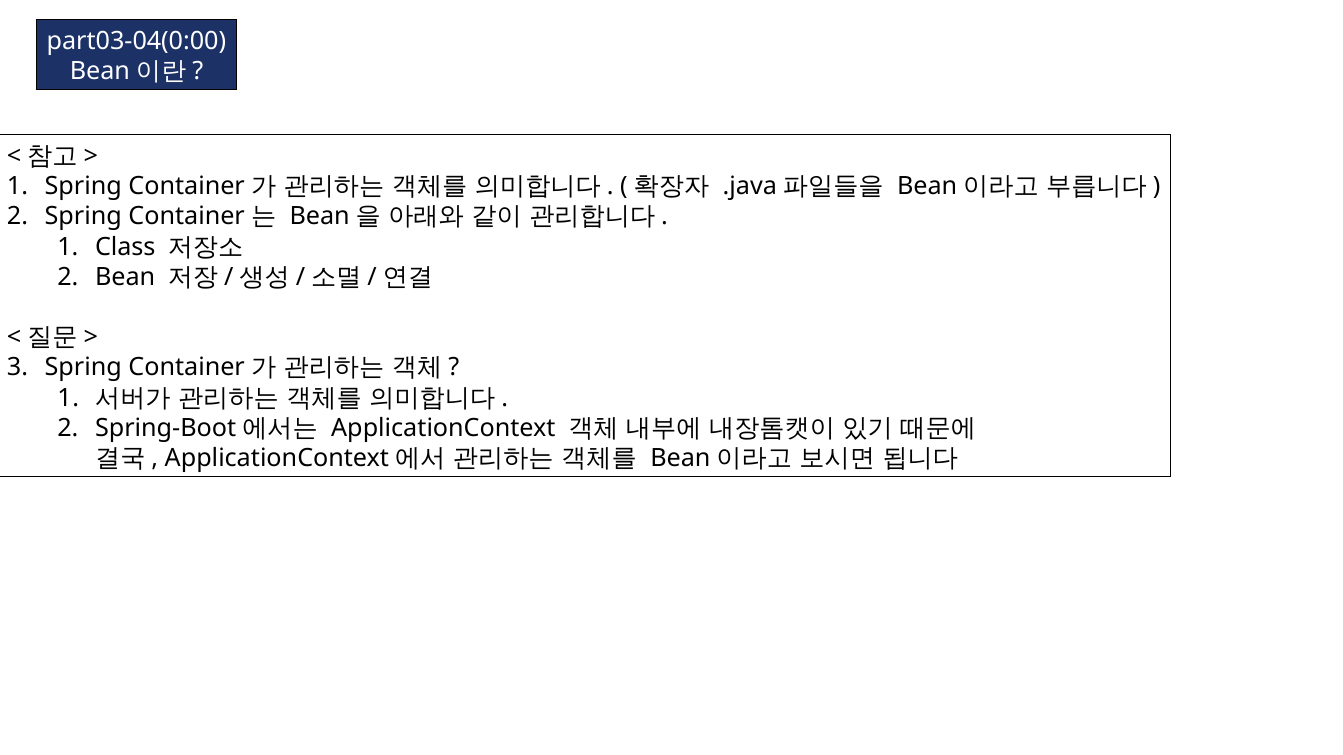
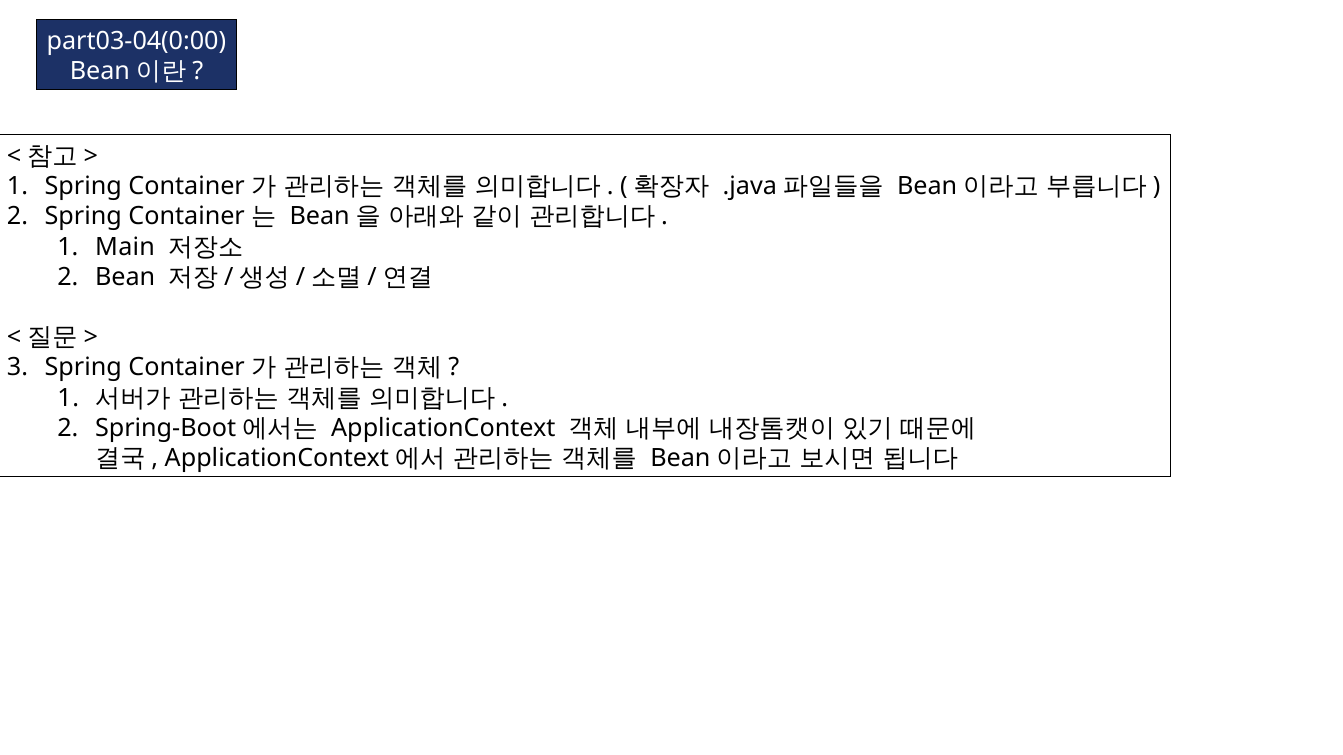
Class: Class -> Main
